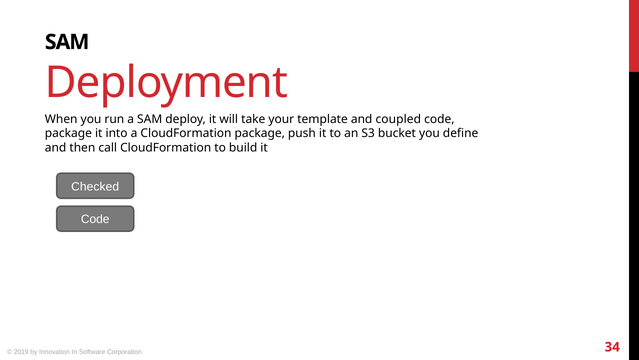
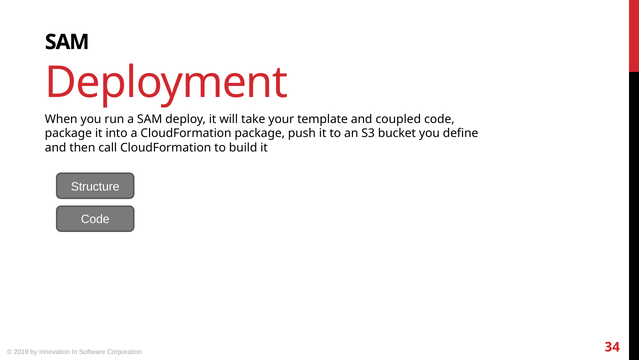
Checked: Checked -> Structure
